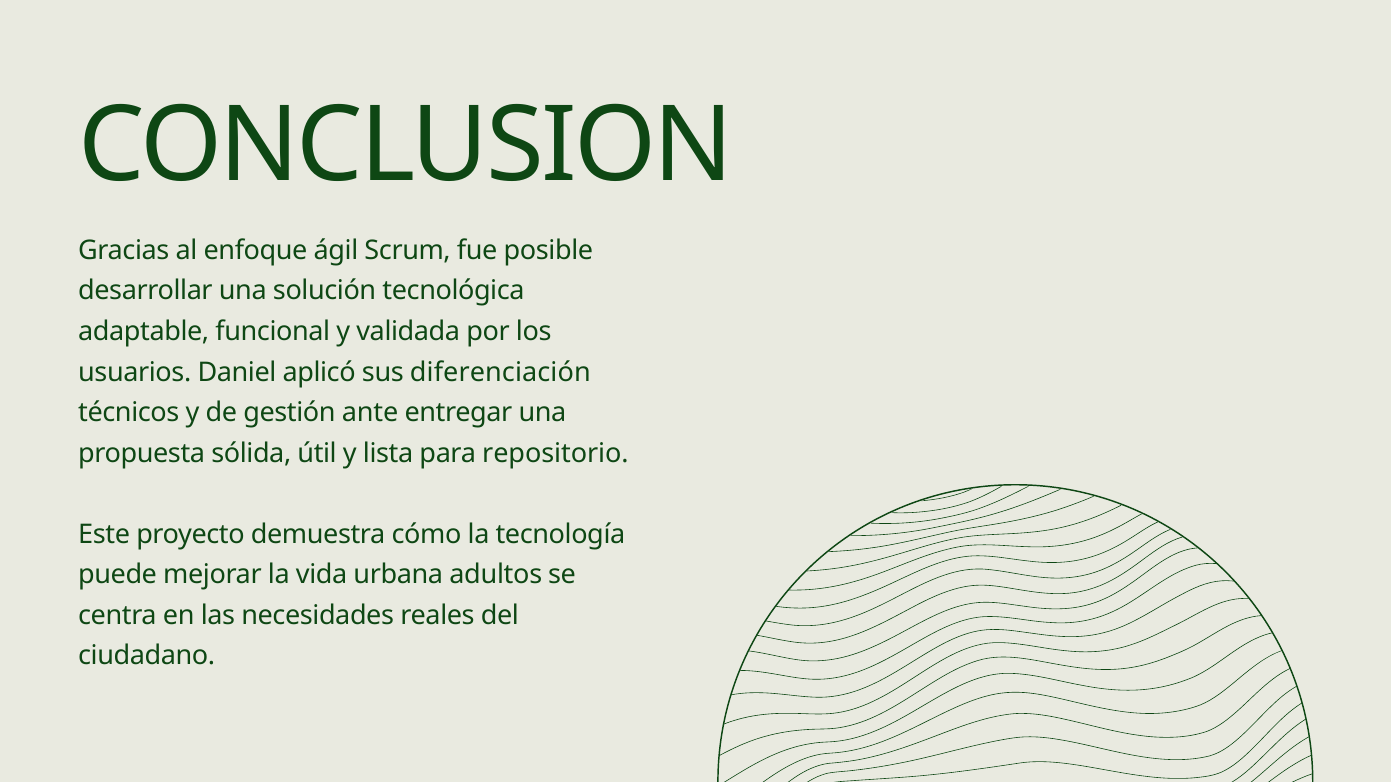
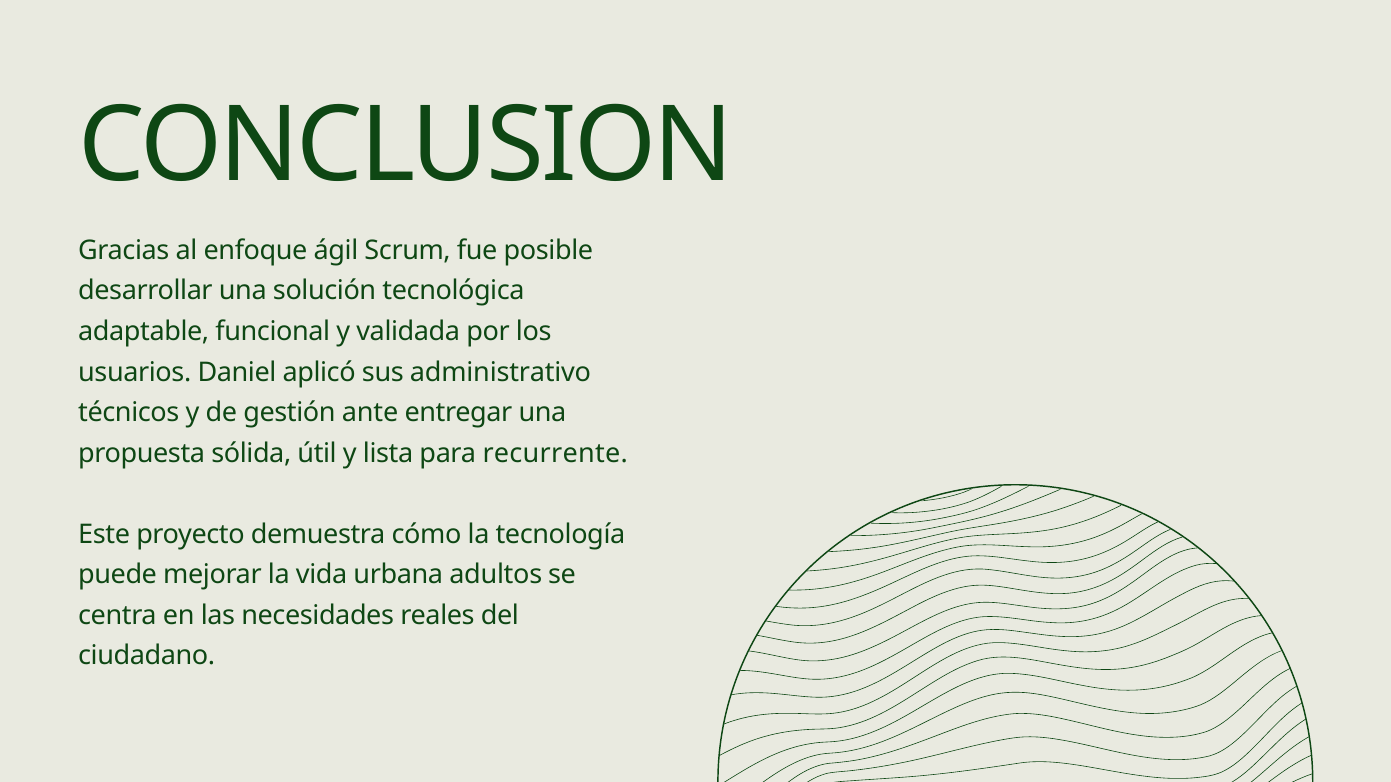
diferenciación: diferenciación -> administrativo
repositorio: repositorio -> recurrente
